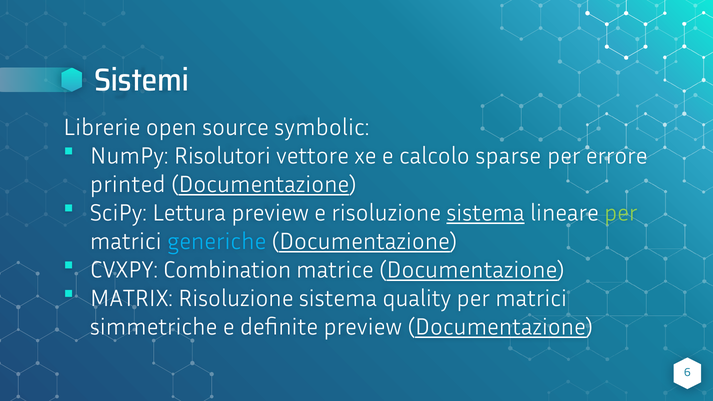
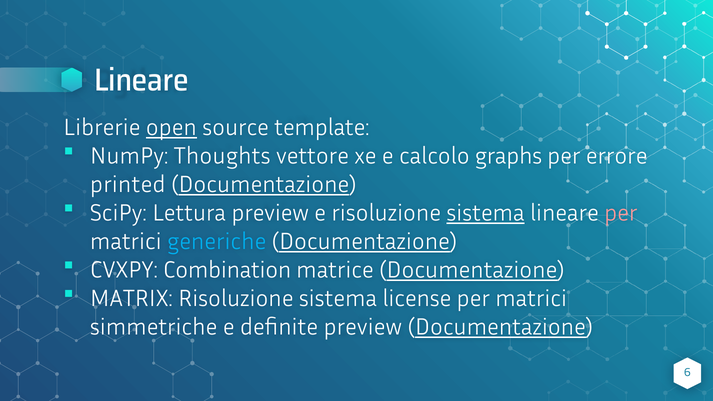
Sistemi at (142, 80): Sistemi -> Lineare
open underline: none -> present
symbolic: symbolic -> template
Risolutori: Risolutori -> Thoughts
sparse: sparse -> graphs
per at (621, 213) colour: light green -> pink
quality: quality -> license
